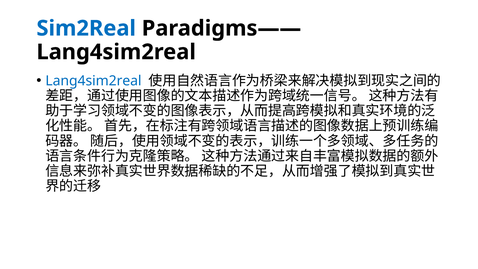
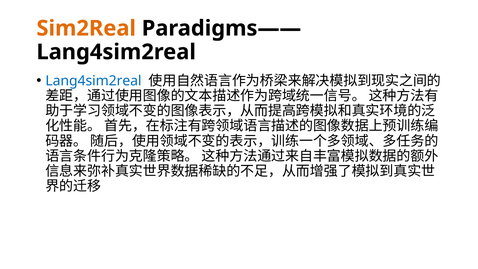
Sim2Real colour: blue -> orange
